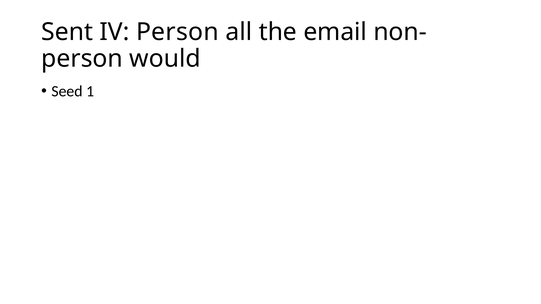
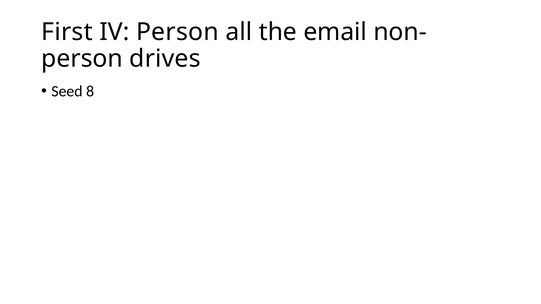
Sent: Sent -> First
would: would -> drives
1: 1 -> 8
